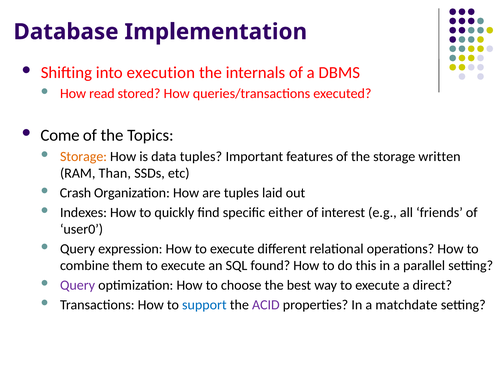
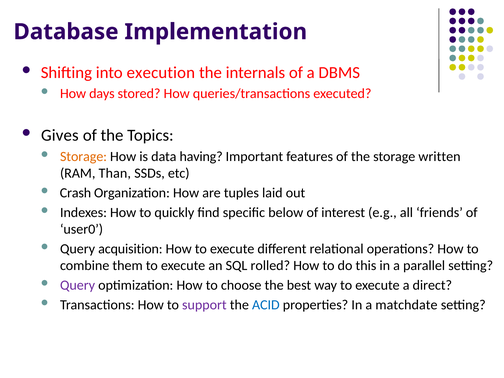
read: read -> days
Come: Come -> Gives
data tuples: tuples -> having
either: either -> below
expression: expression -> acquisition
found: found -> rolled
support colour: blue -> purple
ACID colour: purple -> blue
